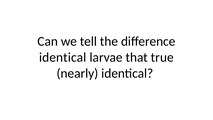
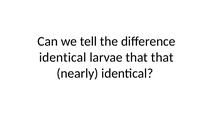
that true: true -> that
